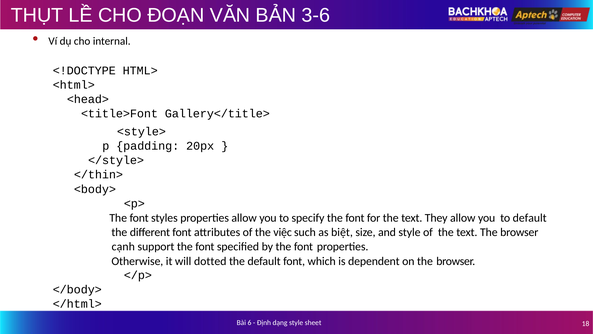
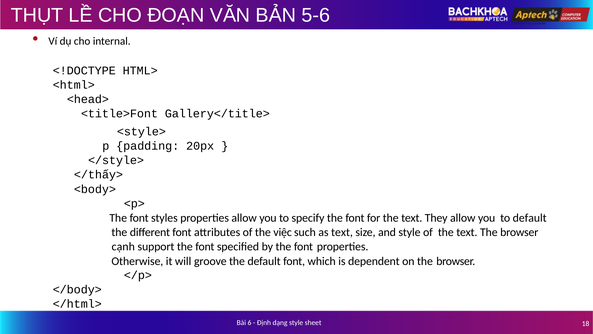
3-6: 3-6 -> 5-6
</thin>: </thin> -> </thấy>
as biệt: biệt -> text
dotted: dotted -> groove
